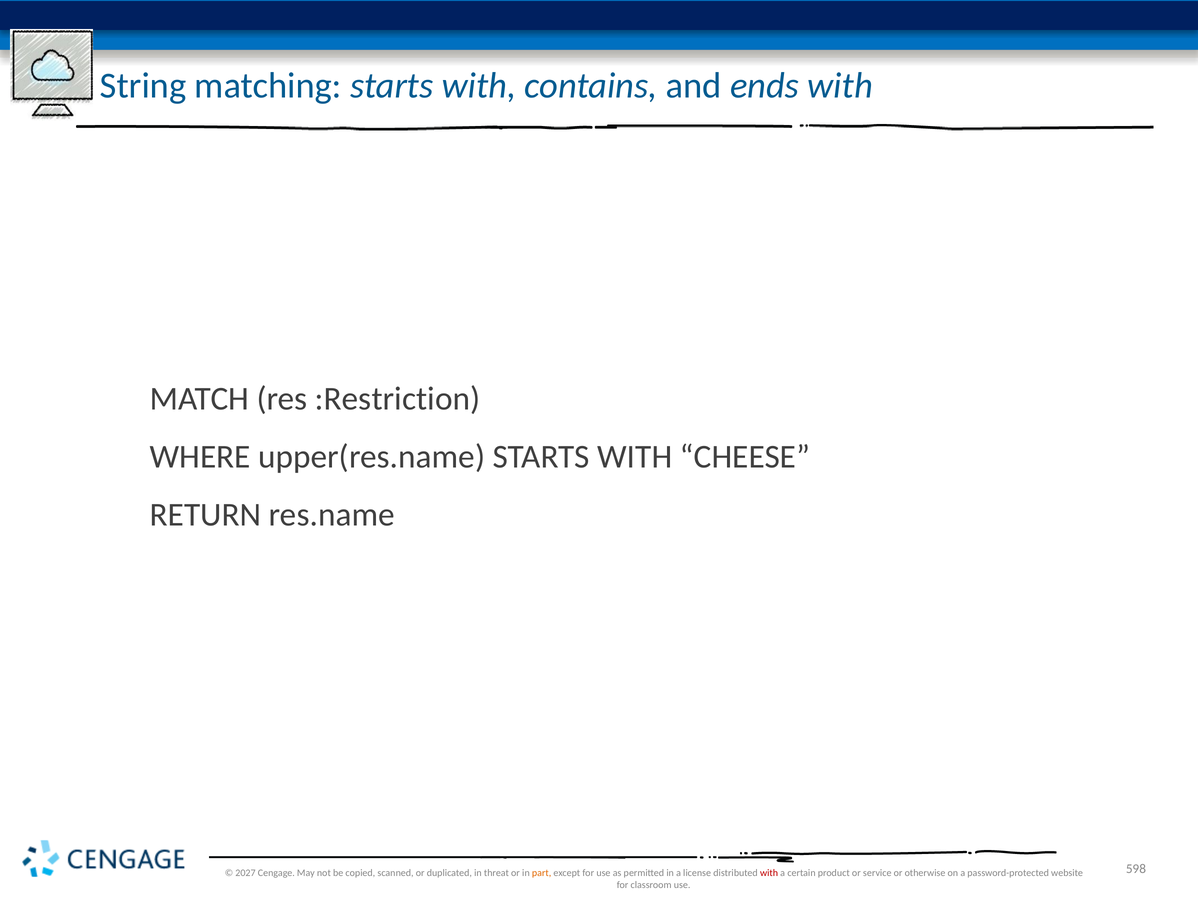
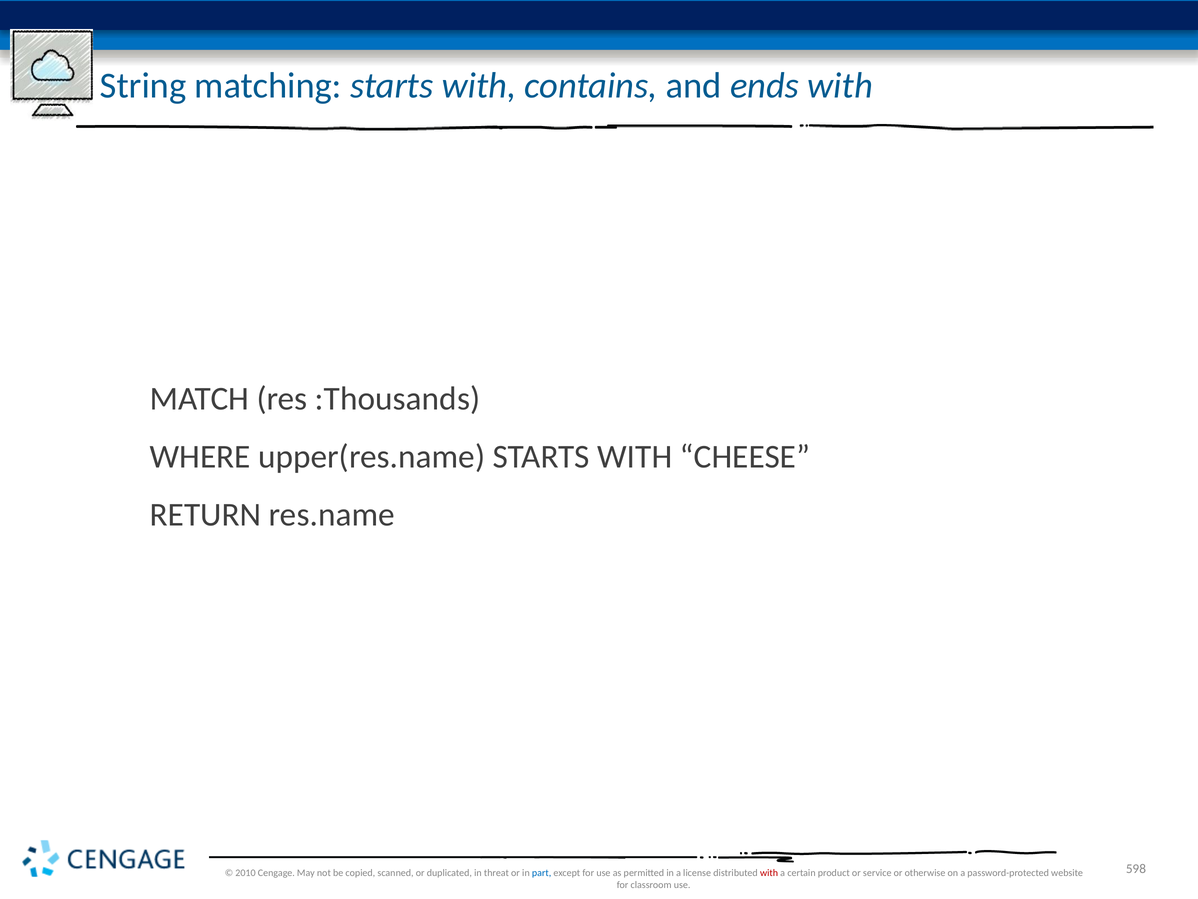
:Restriction: :Restriction -> :Thousands
2027: 2027 -> 2010
part colour: orange -> blue
